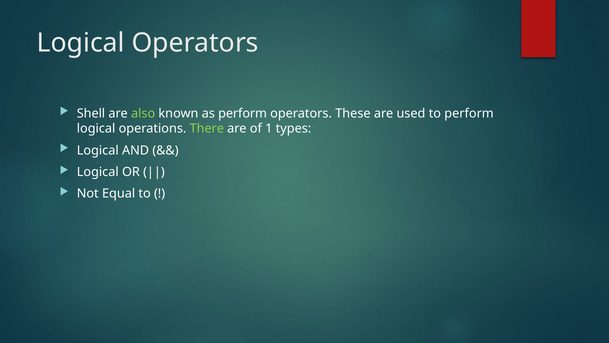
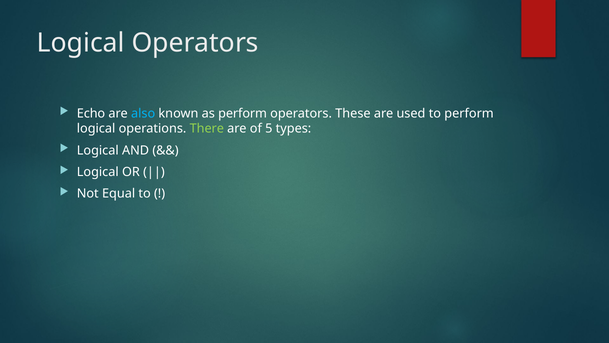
Shell: Shell -> Echo
also colour: light green -> light blue
1: 1 -> 5
